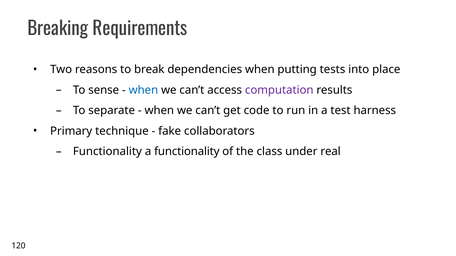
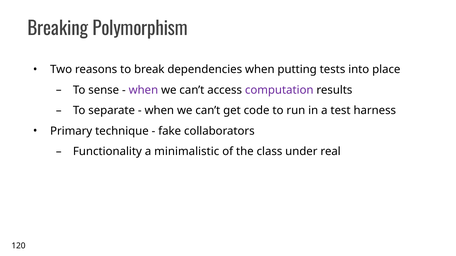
Requirements: Requirements -> Polymorphism
when at (143, 90) colour: blue -> purple
a functionality: functionality -> minimalistic
